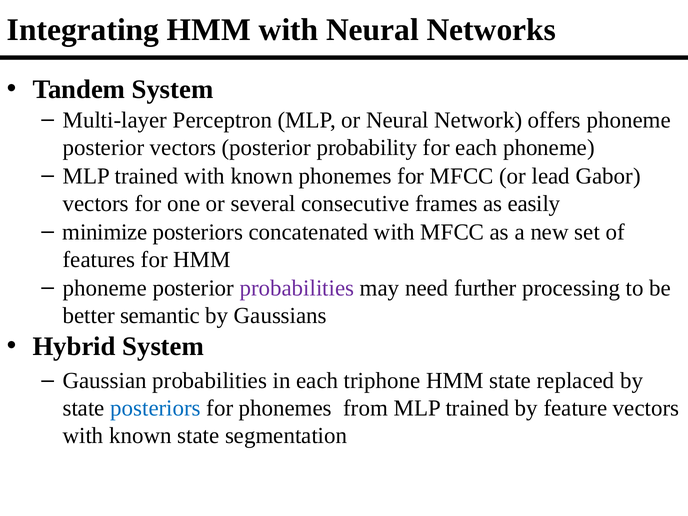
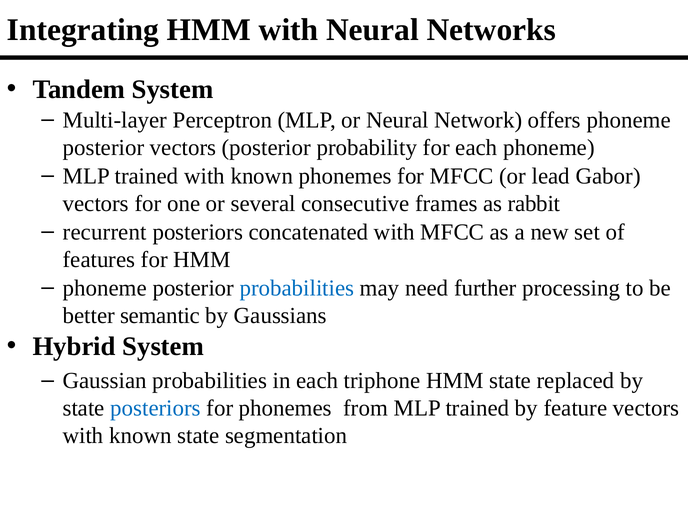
easily: easily -> rabbit
minimize: minimize -> recurrent
probabilities at (297, 288) colour: purple -> blue
